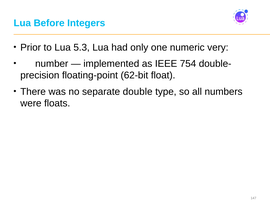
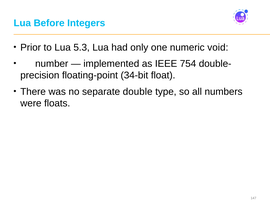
very: very -> void
62-bit: 62-bit -> 34-bit
